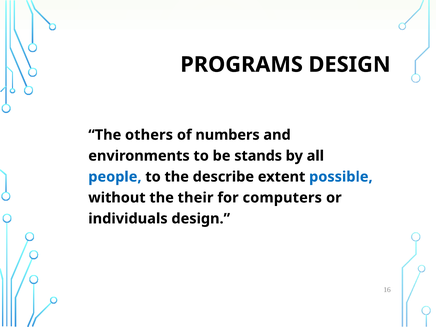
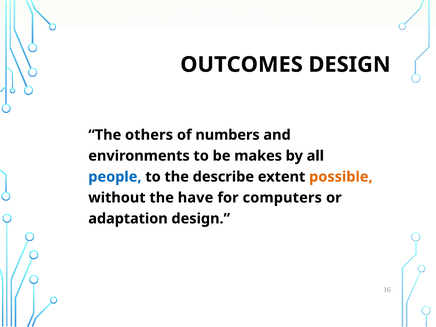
PROGRAMS: PROGRAMS -> OUTCOMES
stands: stands -> makes
possible colour: blue -> orange
their: their -> have
individuals: individuals -> adaptation
